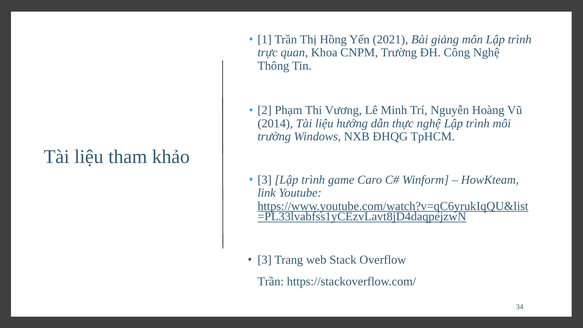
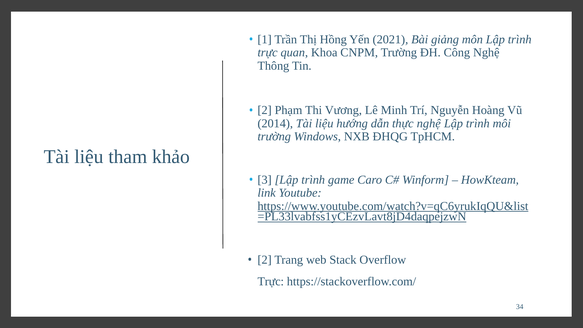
3 at (265, 260): 3 -> 2
Trần at (271, 282): Trần -> Trực
